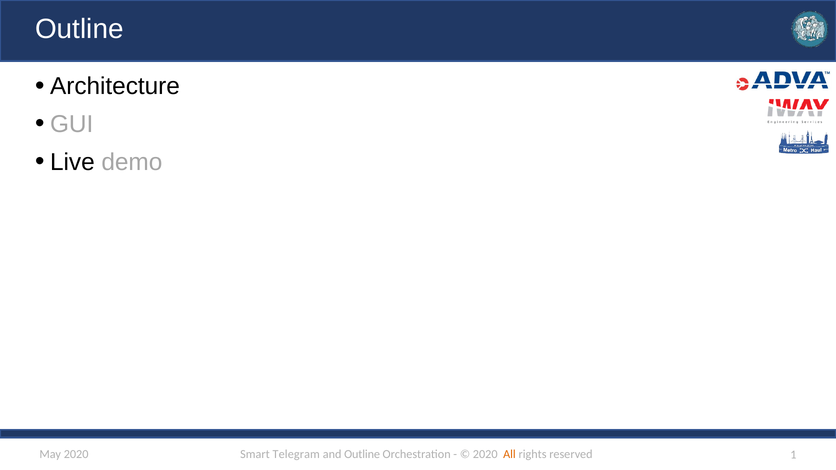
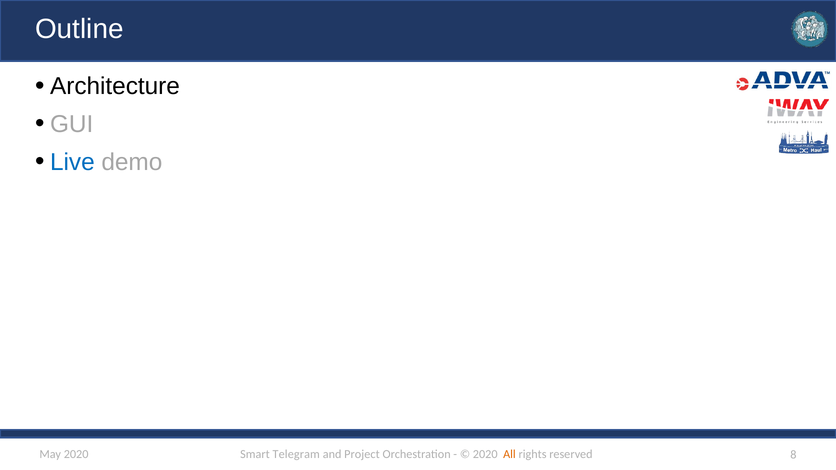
Live colour: black -> blue
and Outline: Outline -> Project
1: 1 -> 8
